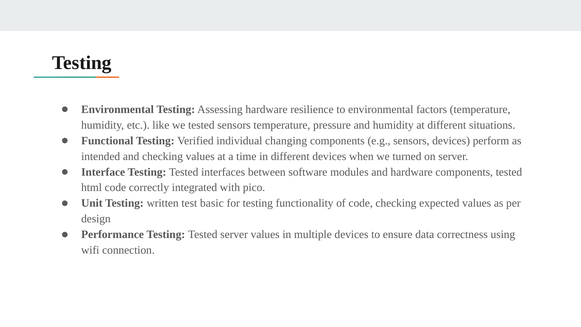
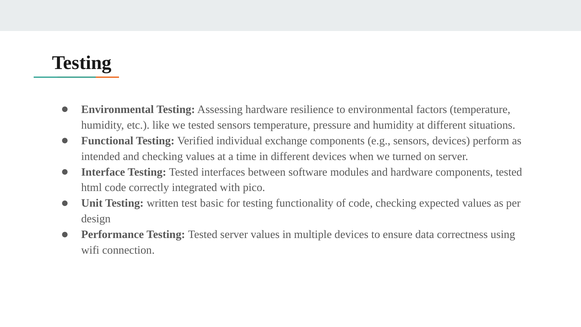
changing: changing -> exchange
